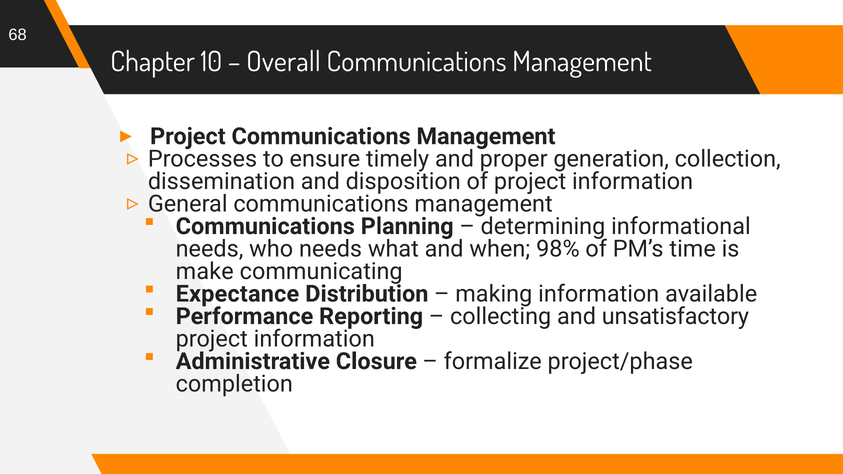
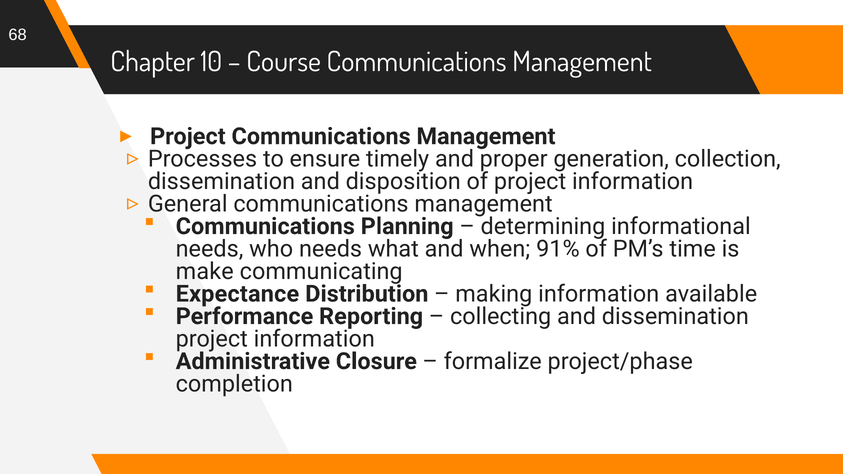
Overall: Overall -> Course
98%: 98% -> 91%
and unsatisfactory: unsatisfactory -> dissemination
